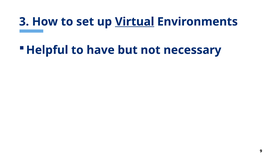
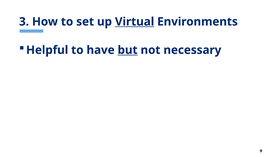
but underline: none -> present
